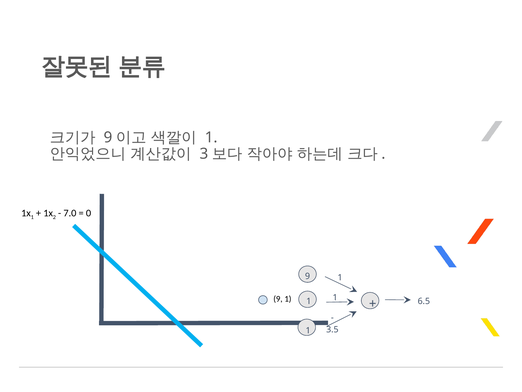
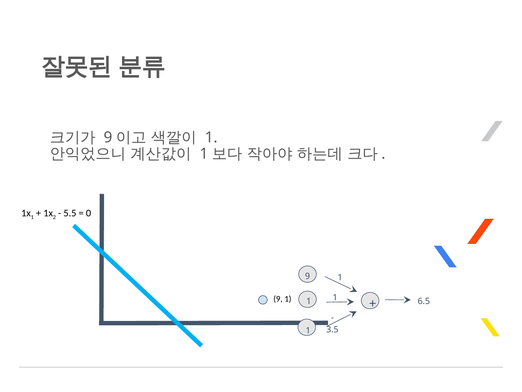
3 at (204, 154): 3 -> 1
7.0: 7.0 -> 5.5
